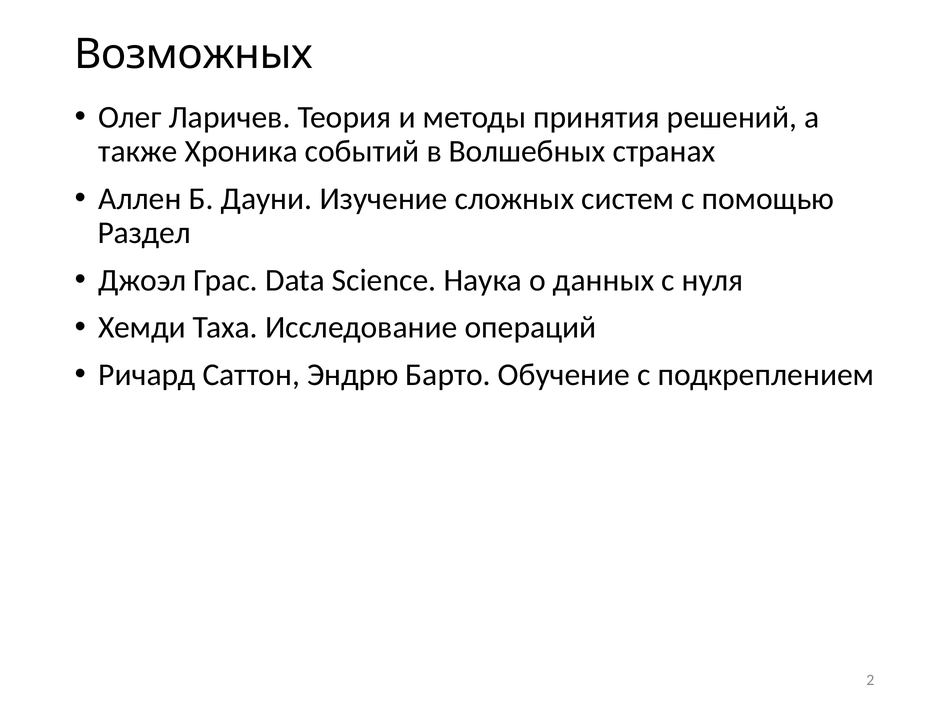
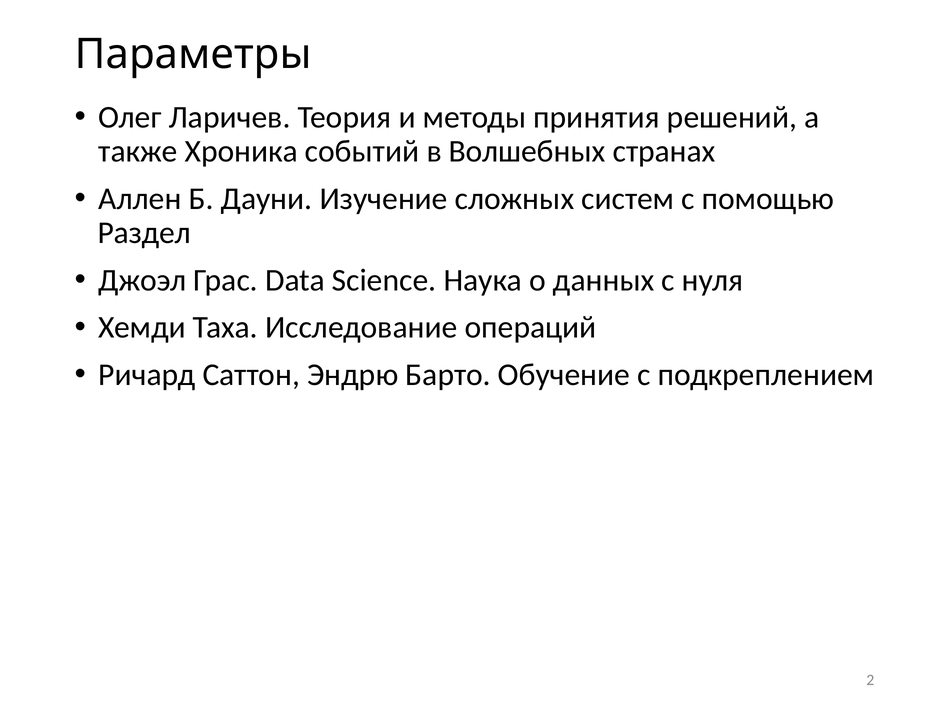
Возможных: Возможных -> Параметры
